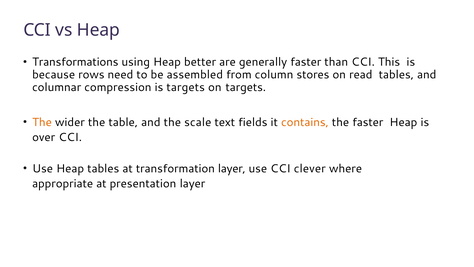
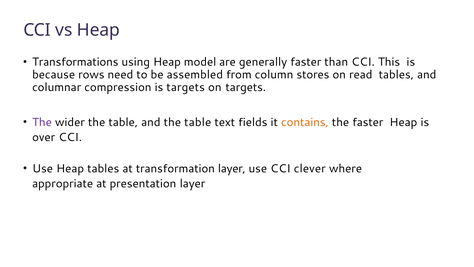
better: better -> model
The at (42, 122) colour: orange -> purple
and the scale: scale -> table
